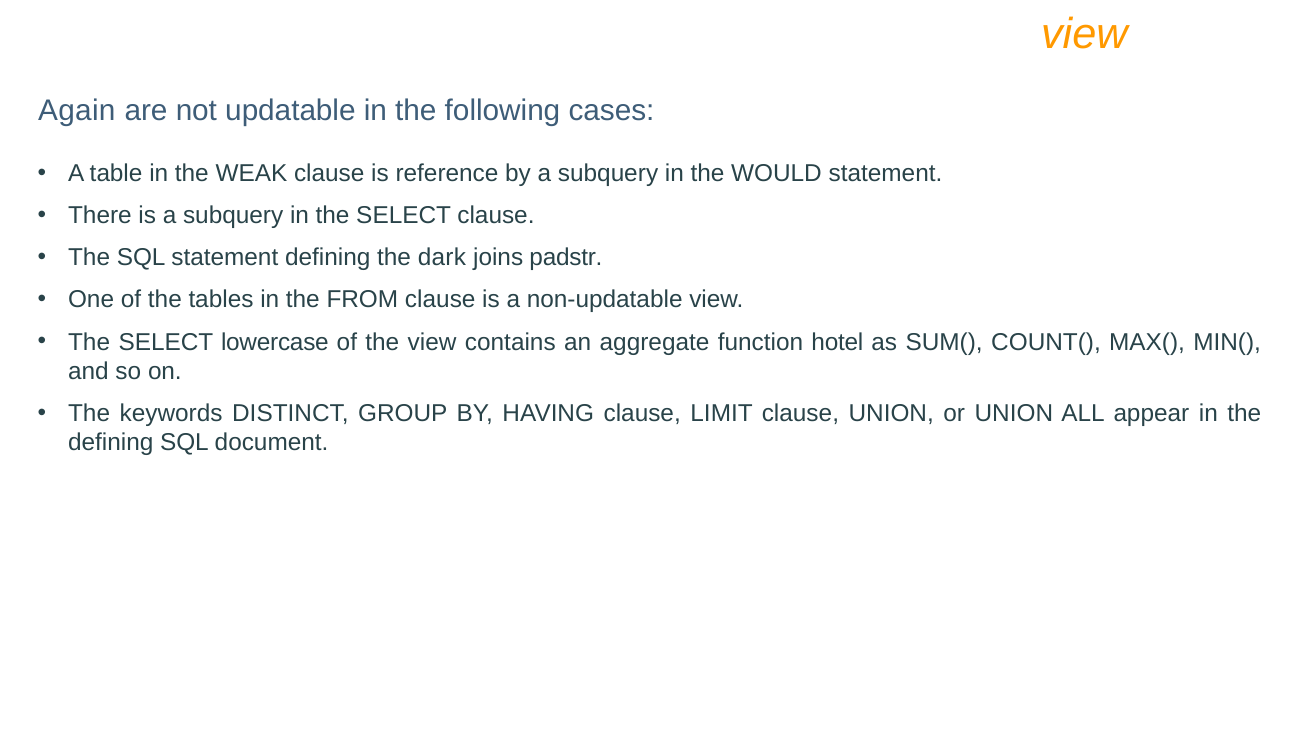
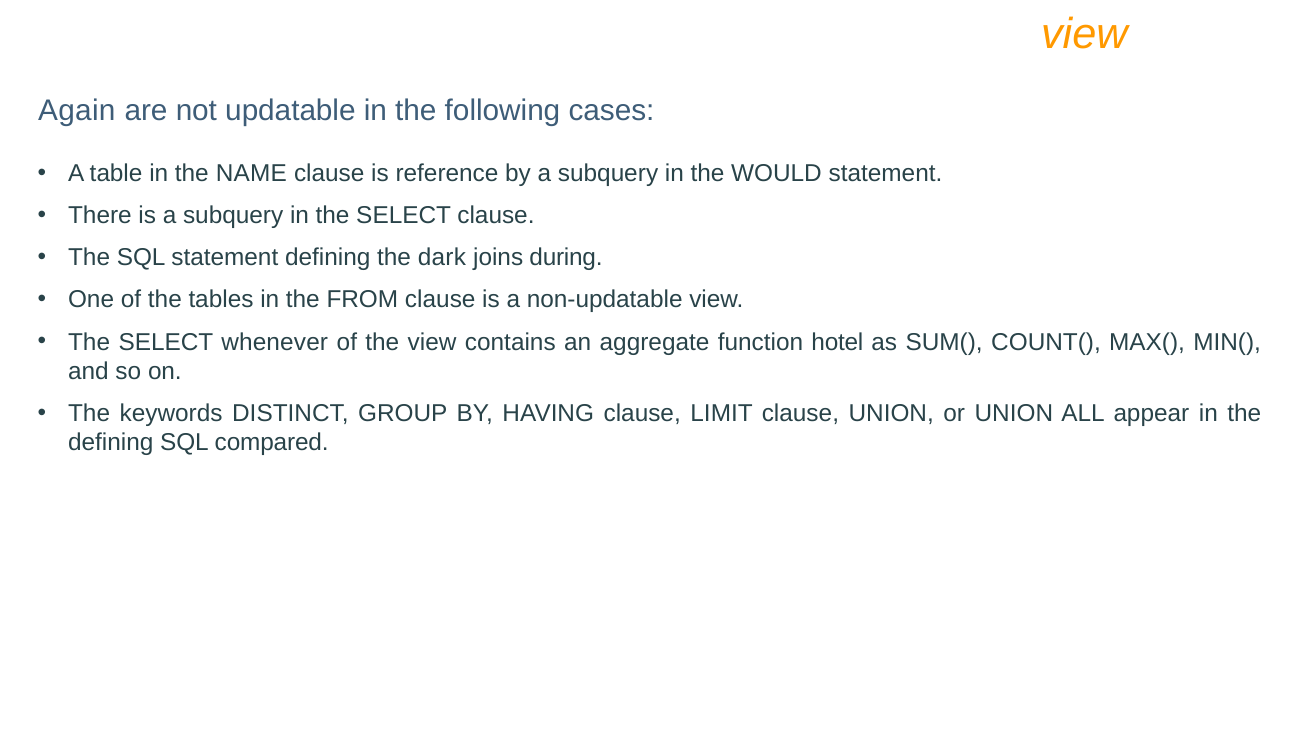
WEAK: WEAK -> NAME
padstr: padstr -> during
lowercase: lowercase -> whenever
document: document -> compared
